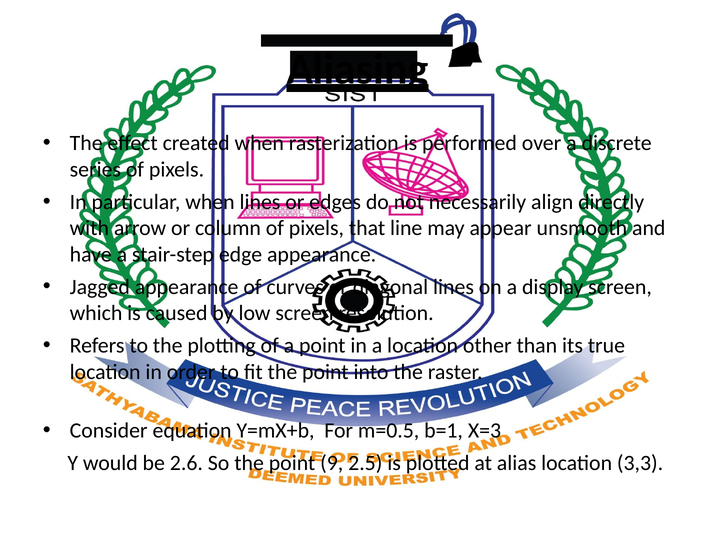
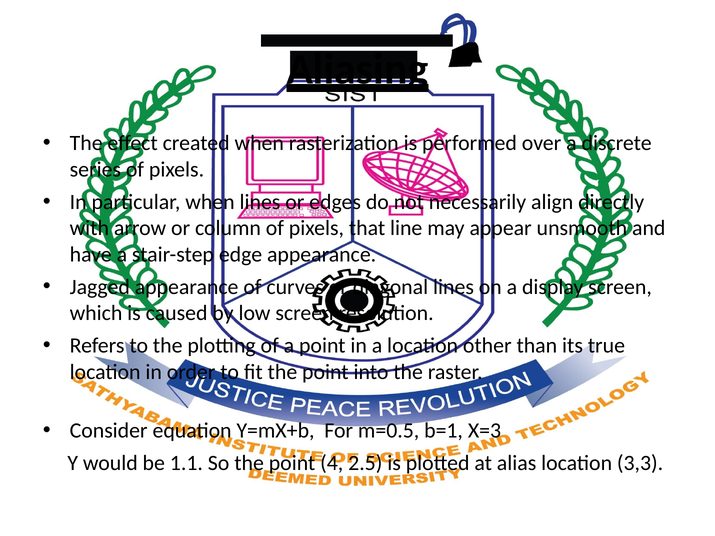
2.6: 2.6 -> 1.1
9: 9 -> 4
